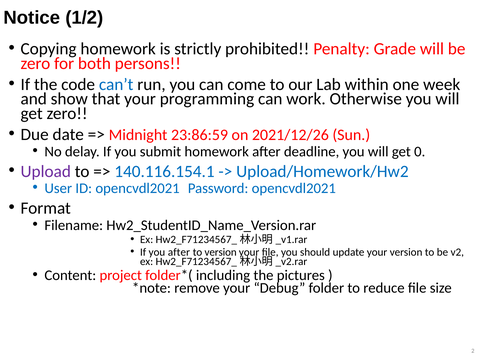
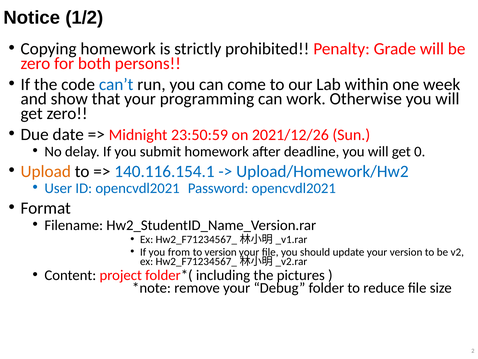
23:86:59: 23:86:59 -> 23:50:59
Upload colour: purple -> orange
you after: after -> from
